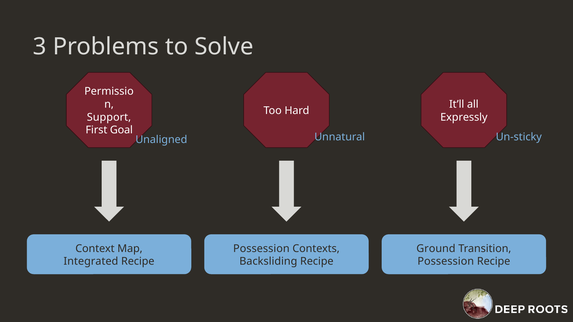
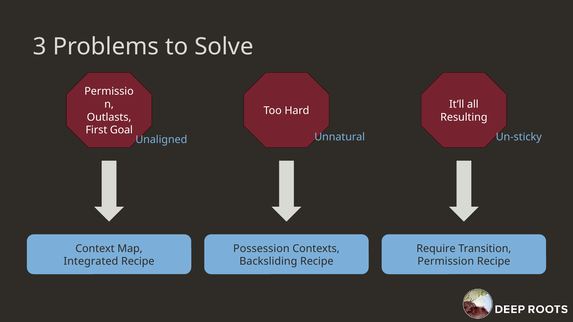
Support: Support -> Outlasts
Expressly: Expressly -> Resulting
Ground: Ground -> Require
Possession at (446, 262): Possession -> Permission
